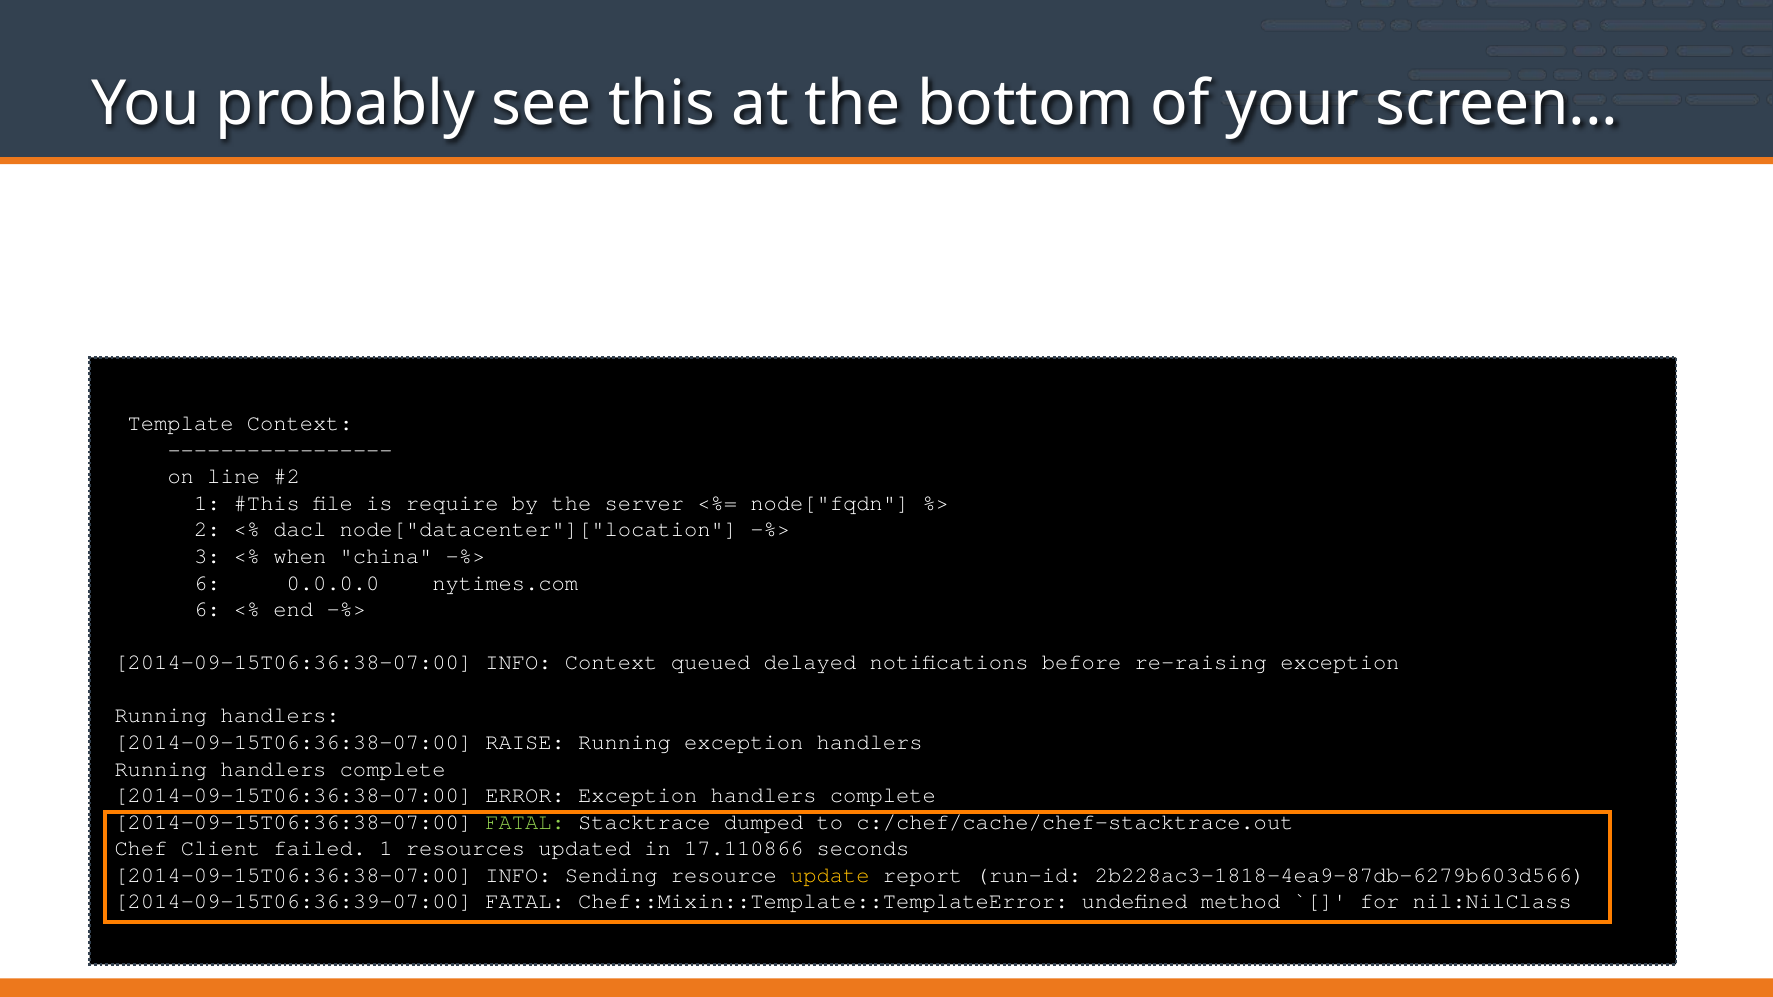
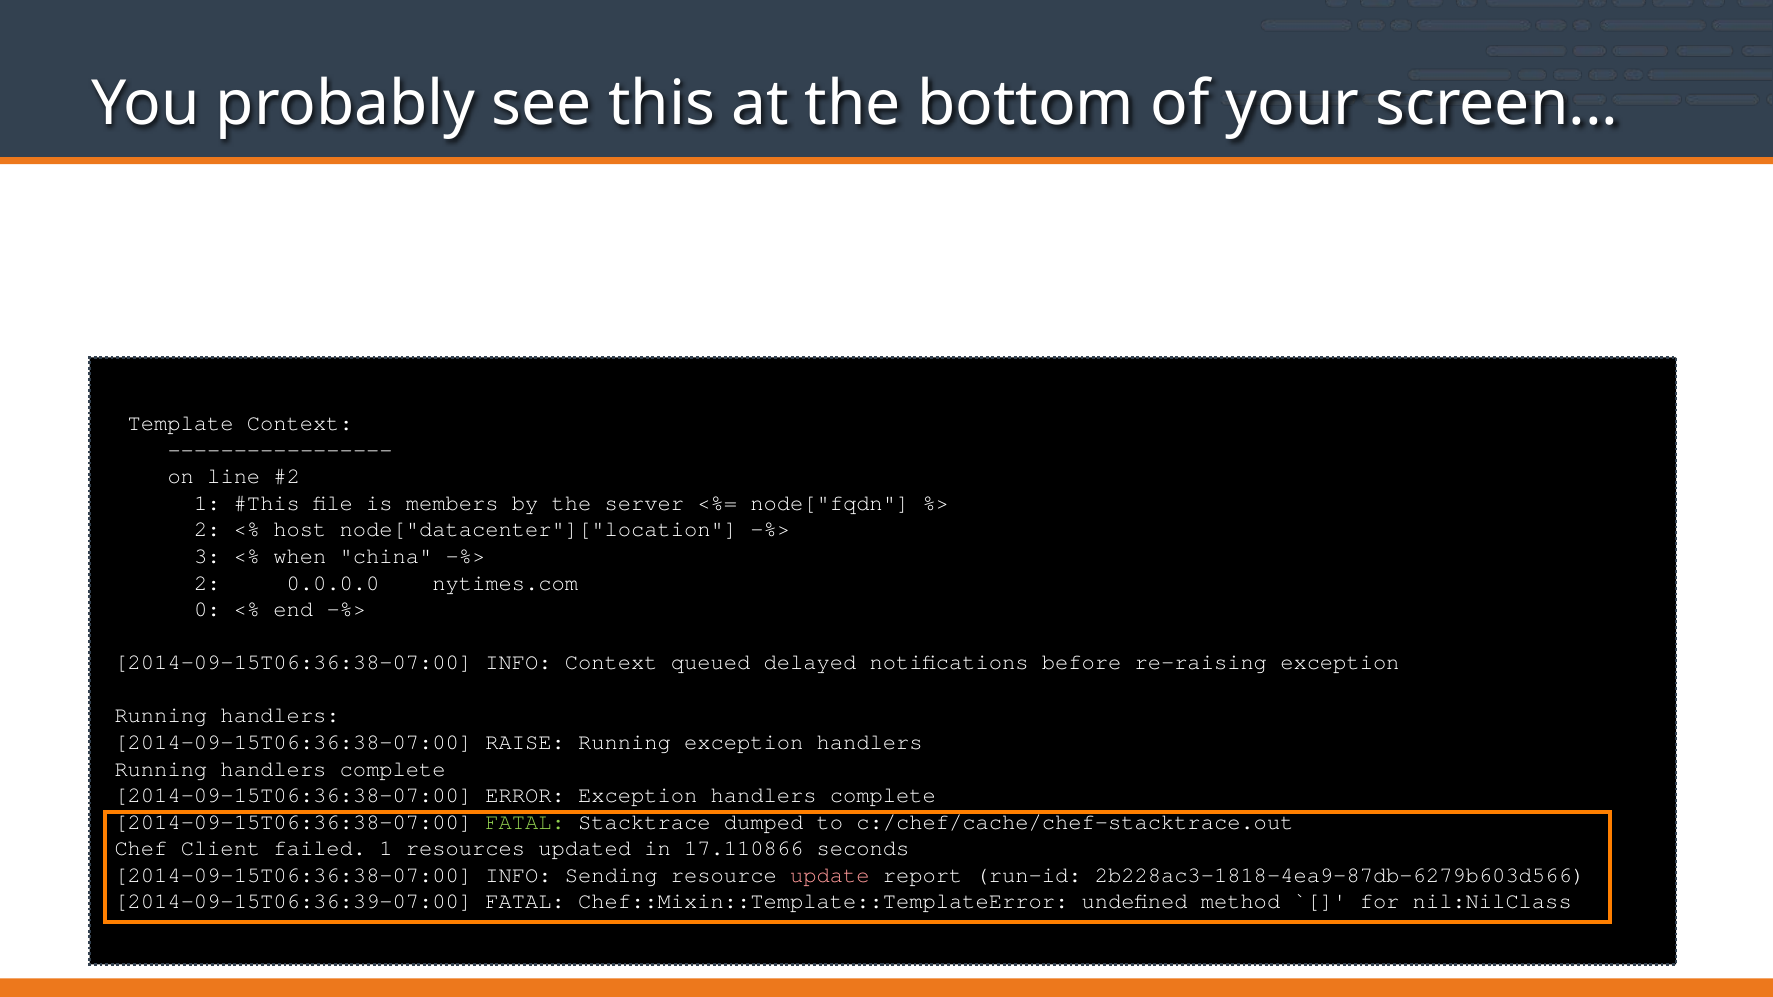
require: require -> members
dacl: dacl -> host
6 at (207, 583): 6 -> 2
6 at (207, 609): 6 -> 0
update colour: yellow -> pink
